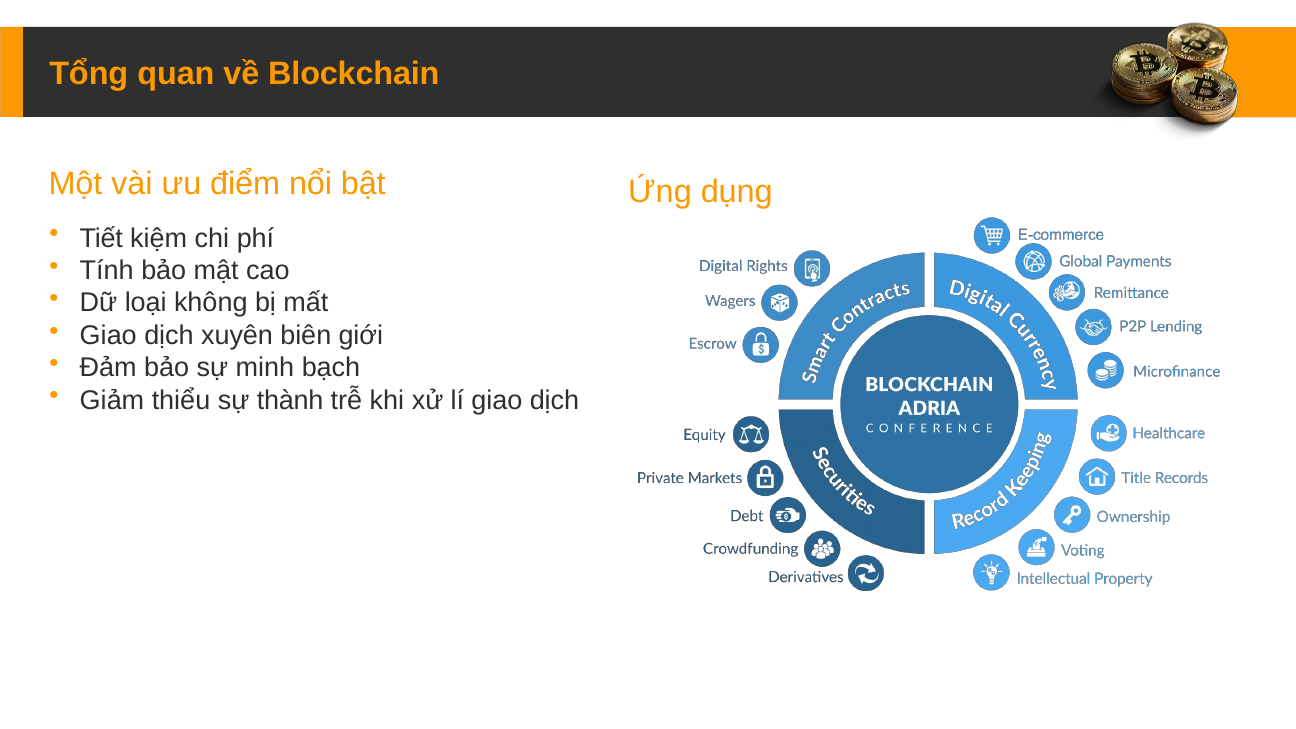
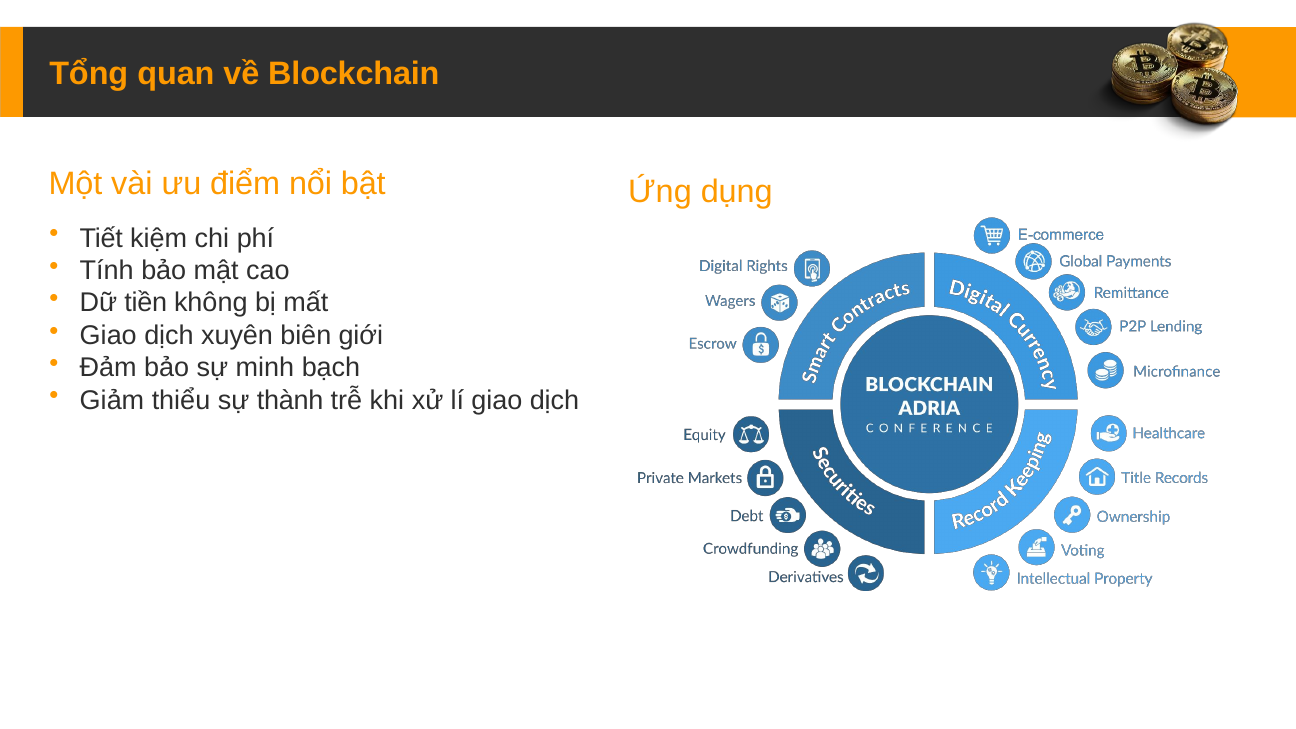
loại: loại -> tiền
